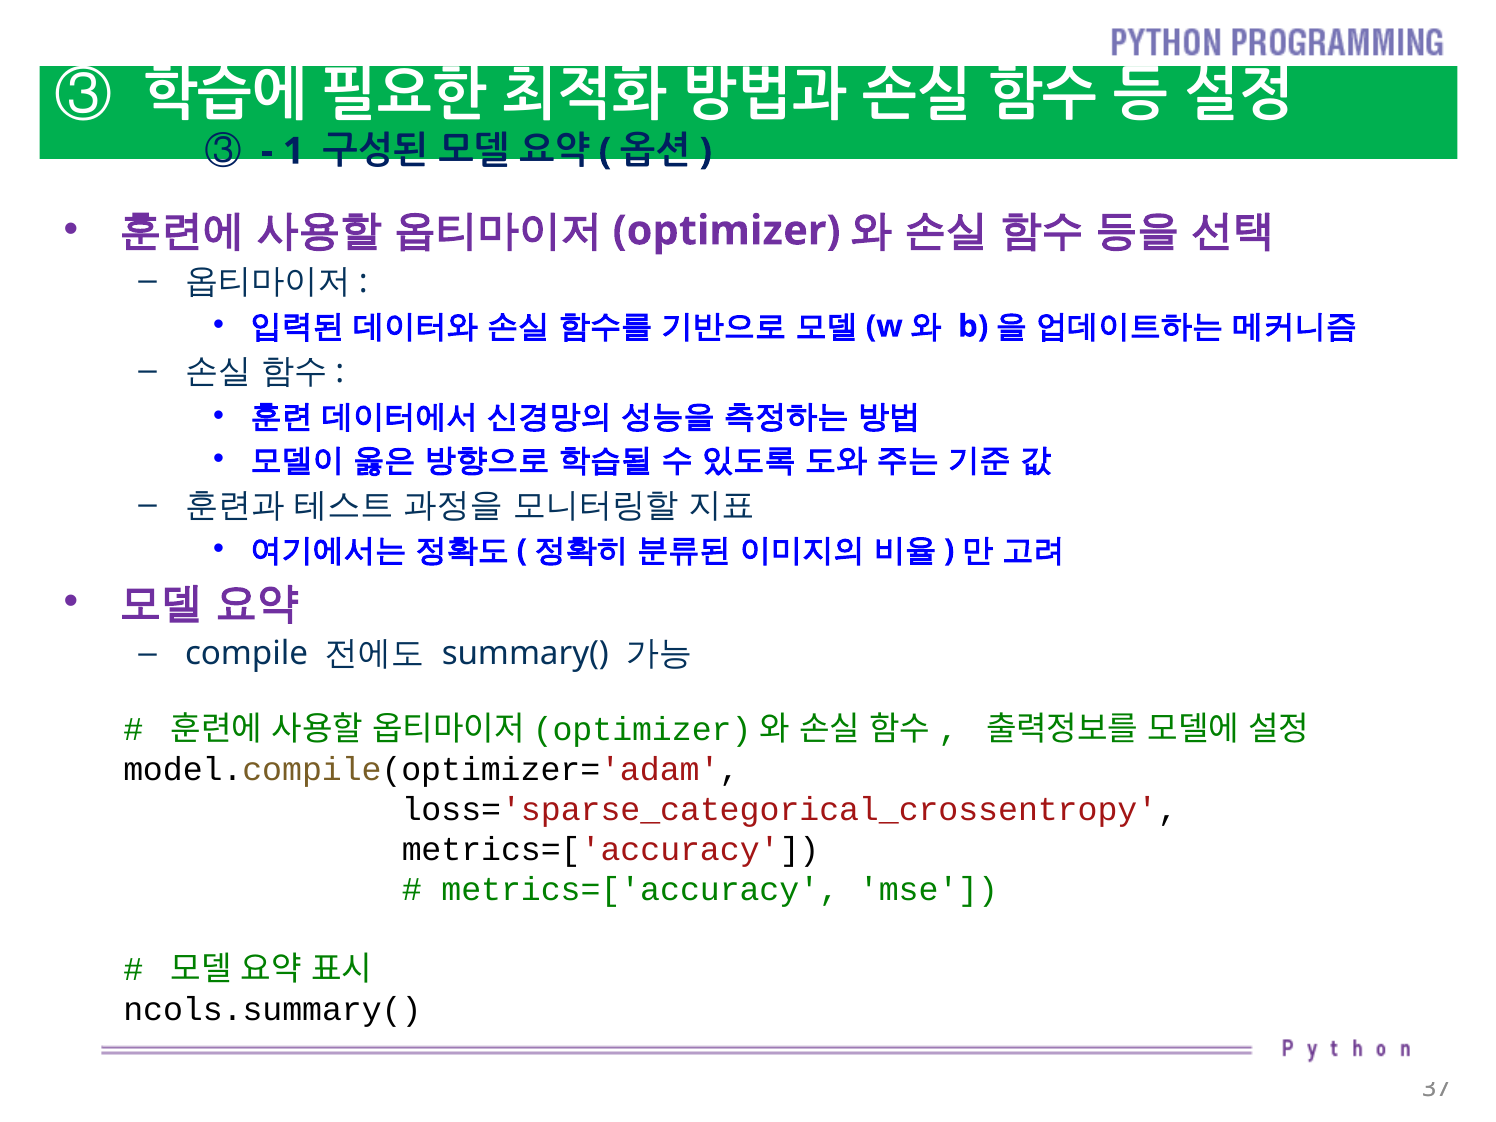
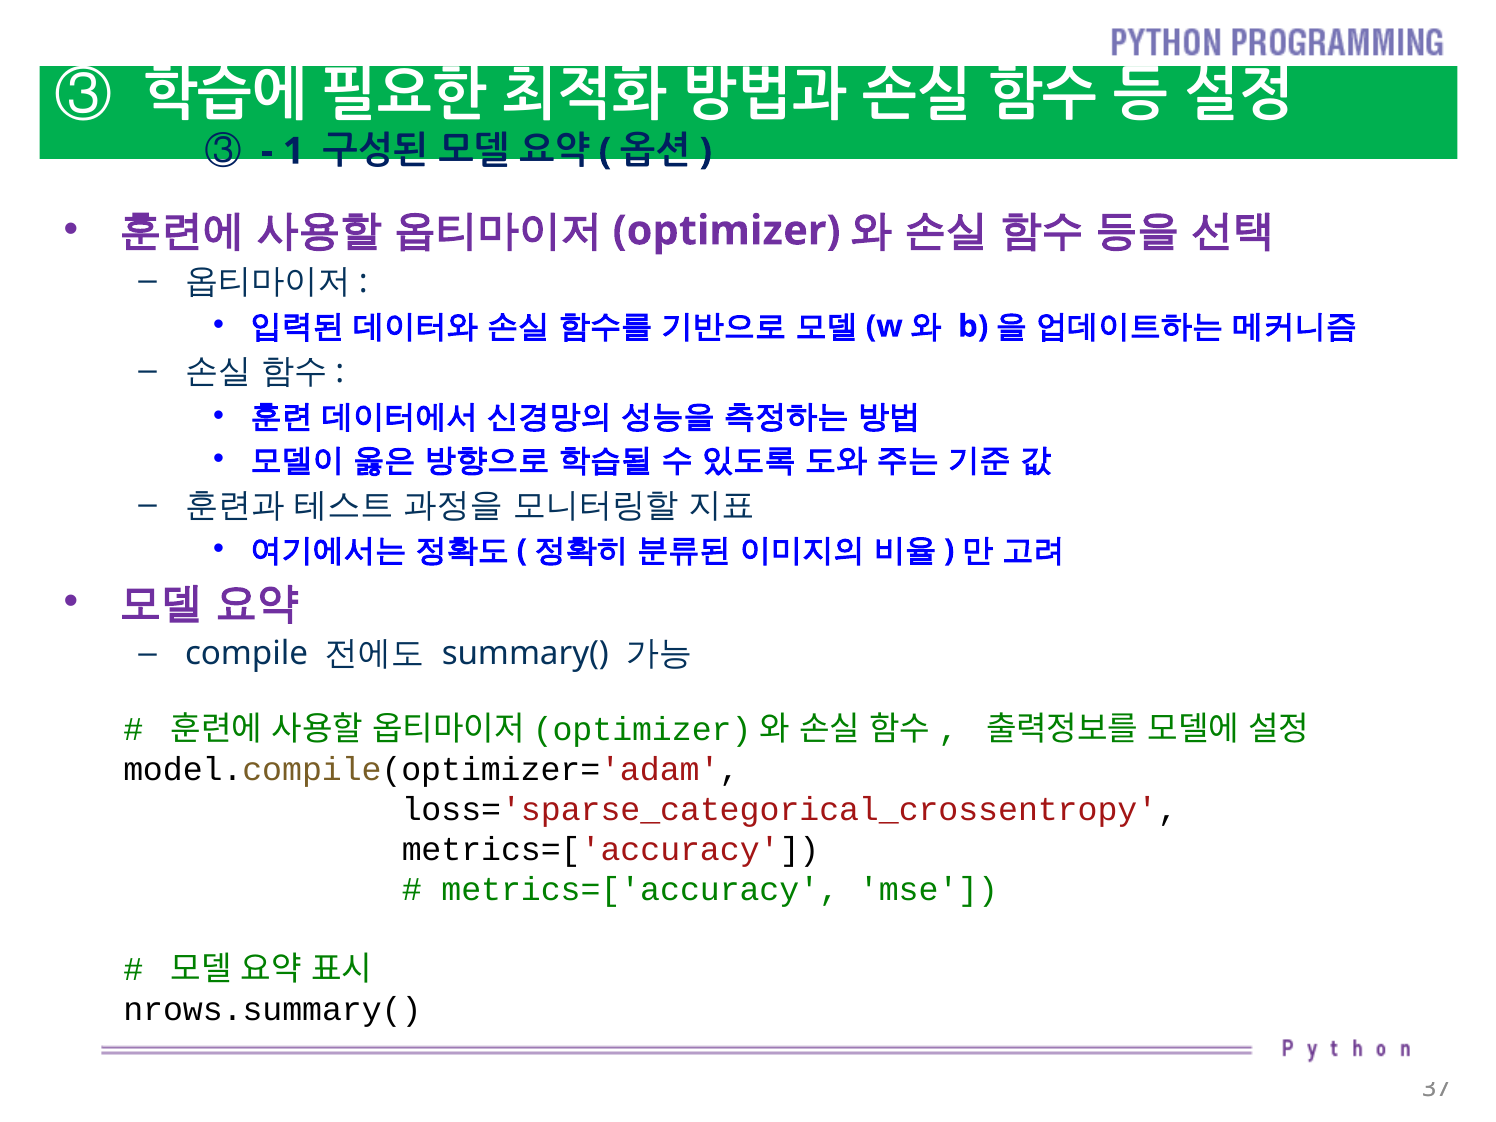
ncols.summary(: ncols.summary( -> nrows.summary(
